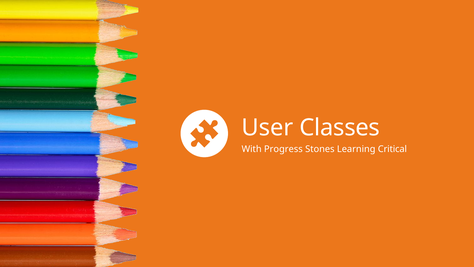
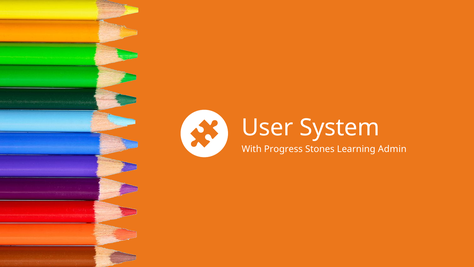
Classes: Classes -> System
Critical: Critical -> Admin
